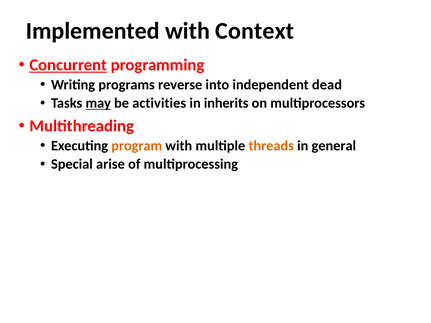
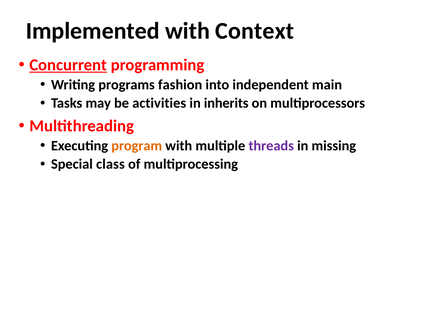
reverse: reverse -> fashion
dead: dead -> main
may underline: present -> none
threads colour: orange -> purple
general: general -> missing
arise: arise -> class
